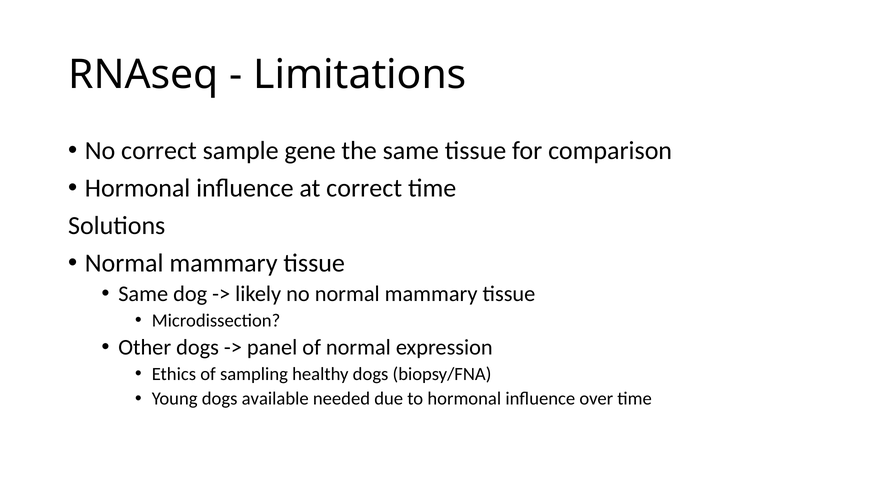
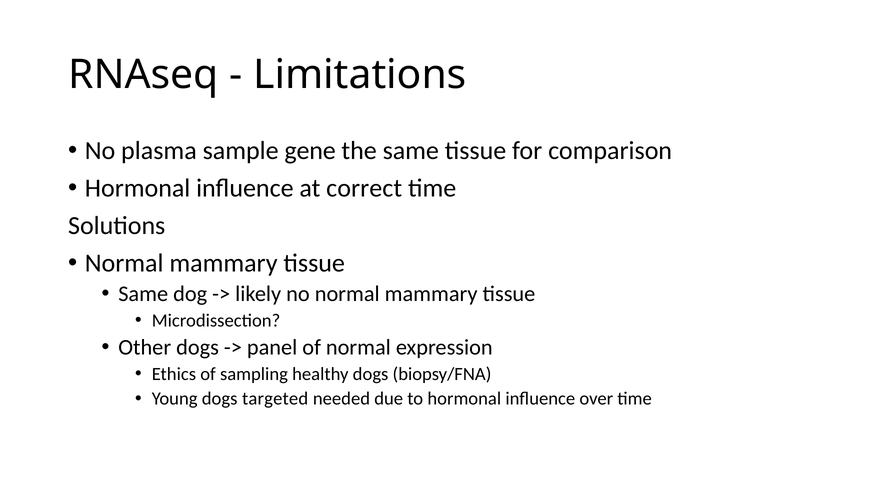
No correct: correct -> plasma
available: available -> targeted
